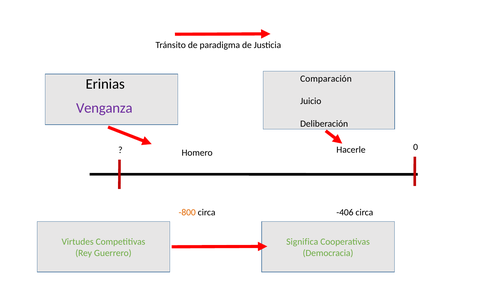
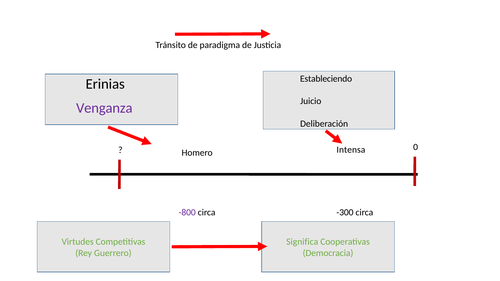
Comparación: Comparación -> Estableciendo
Hacerle: Hacerle -> Intensa
-800 colour: orange -> purple
-406: -406 -> -300
